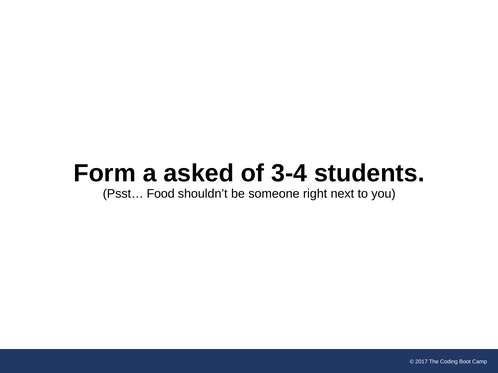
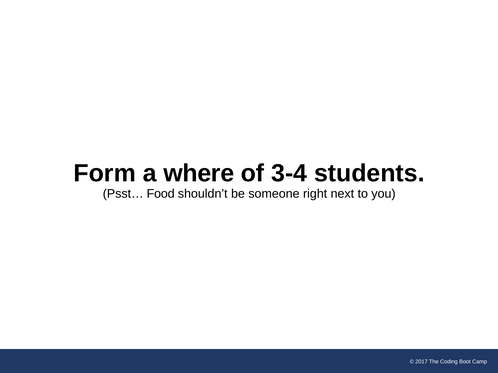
asked: asked -> where
